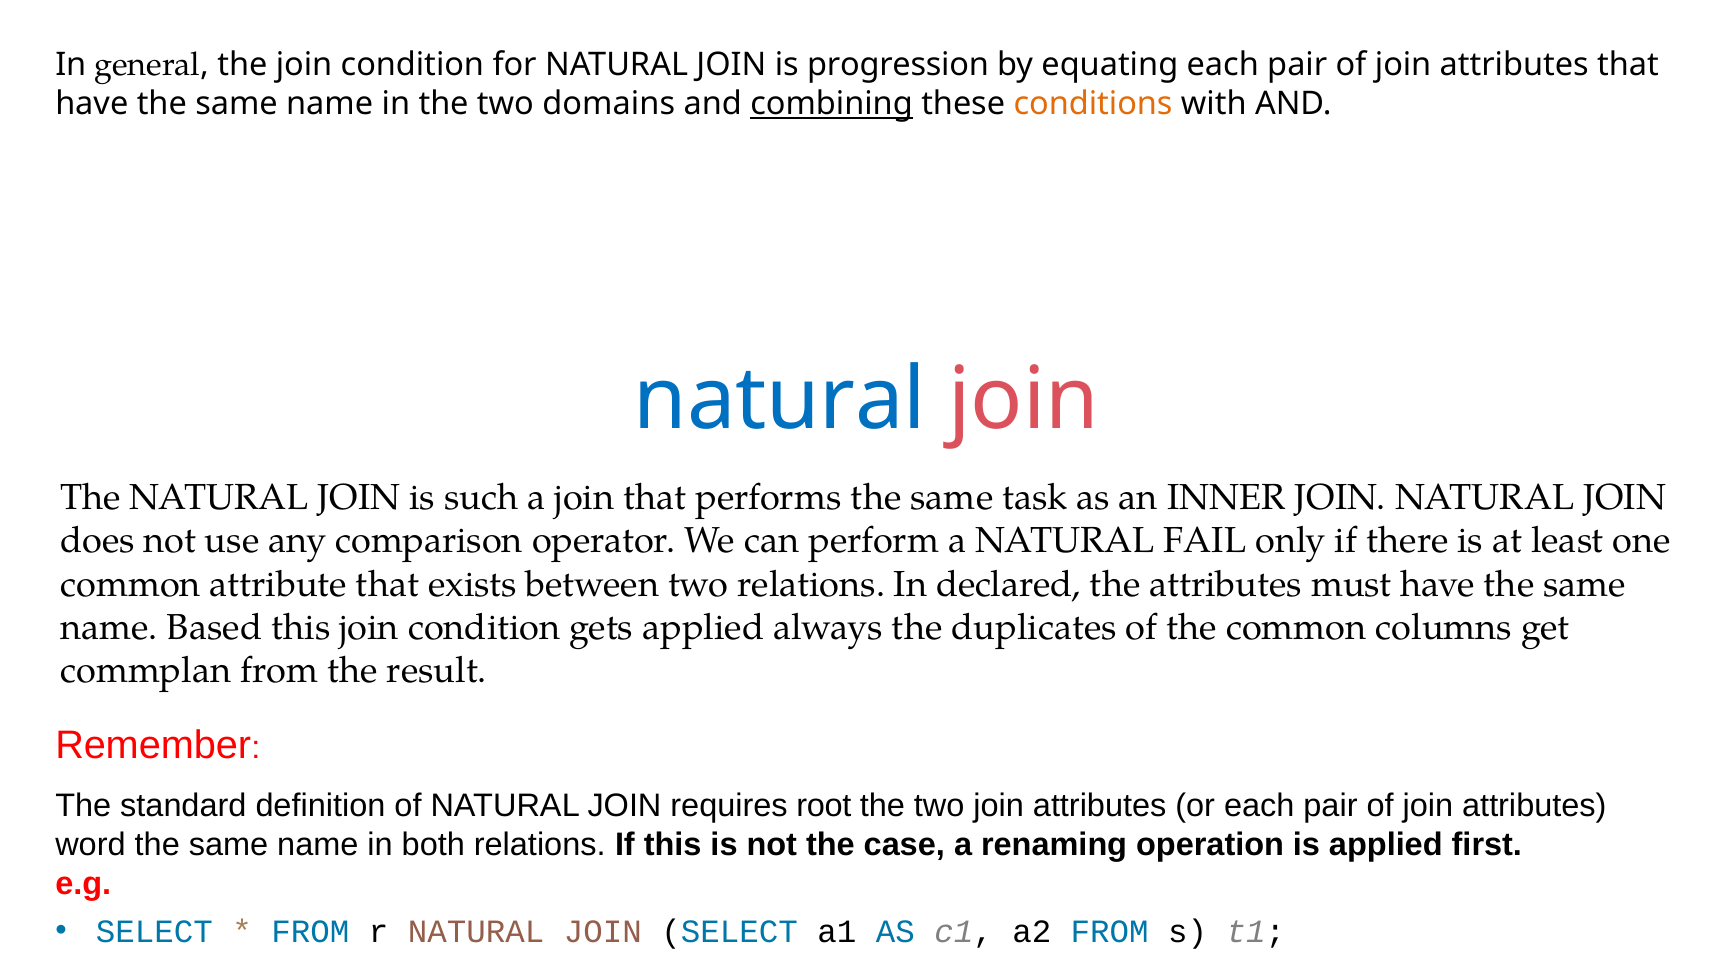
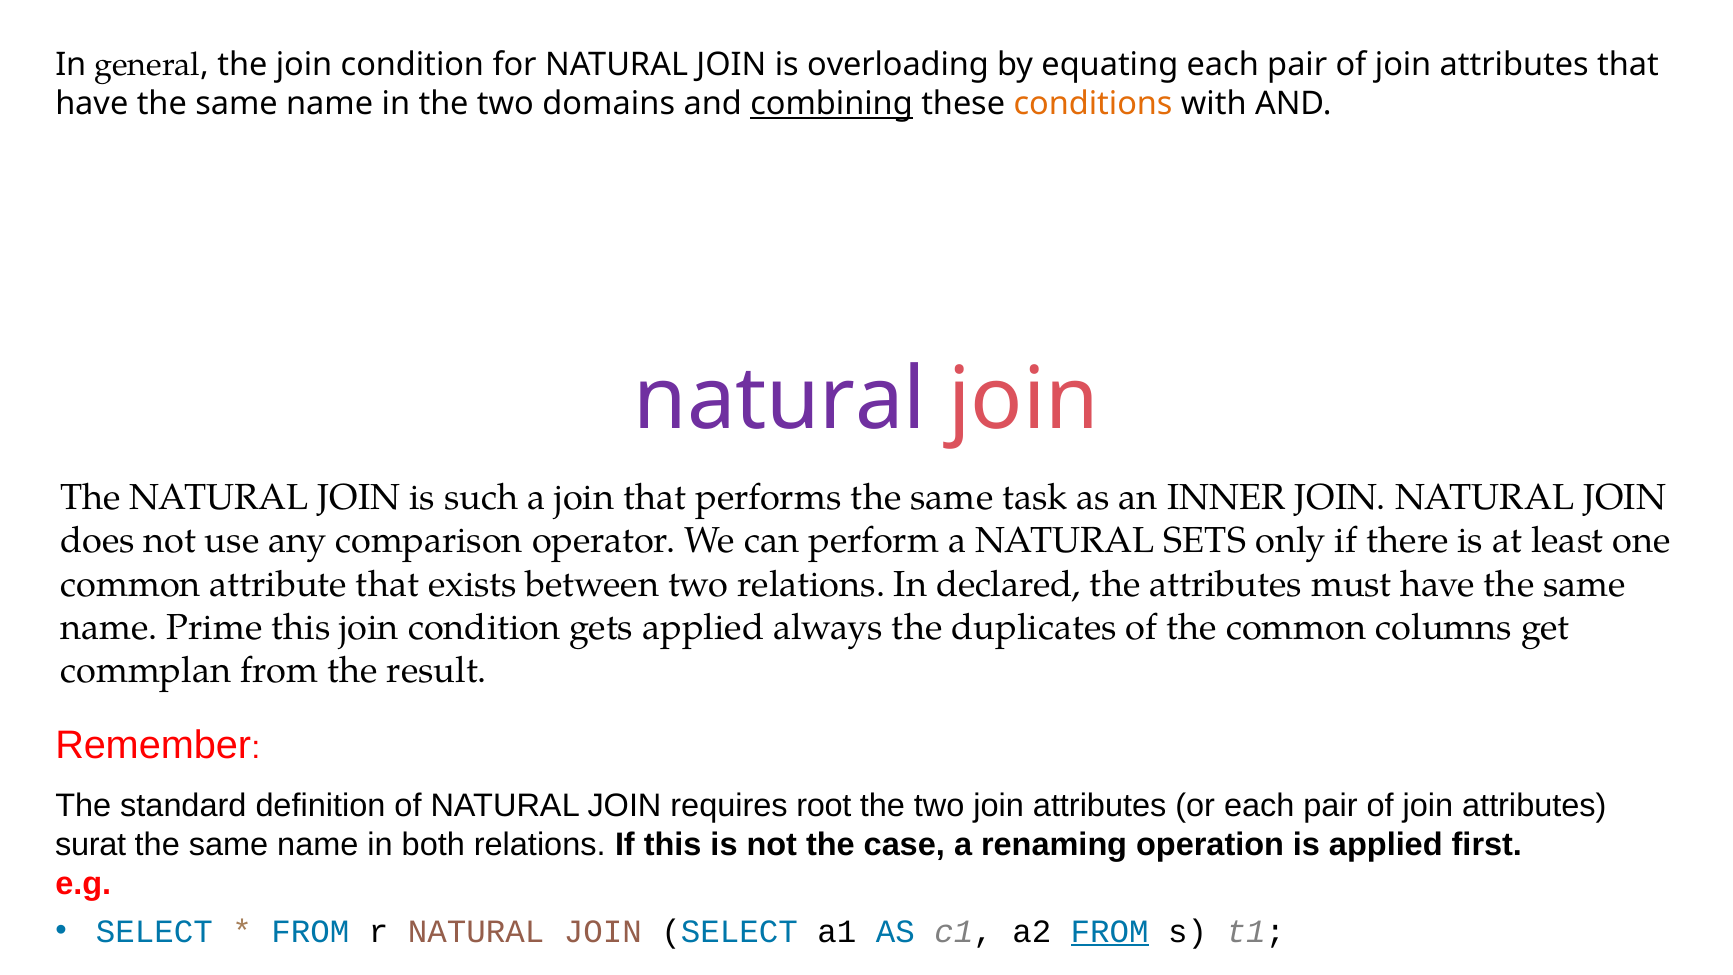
progression: progression -> overloading
natural at (780, 400) colour: blue -> purple
FAIL: FAIL -> SETS
Based: Based -> Prime
word: word -> surat
FROM at (1110, 931) underline: none -> present
